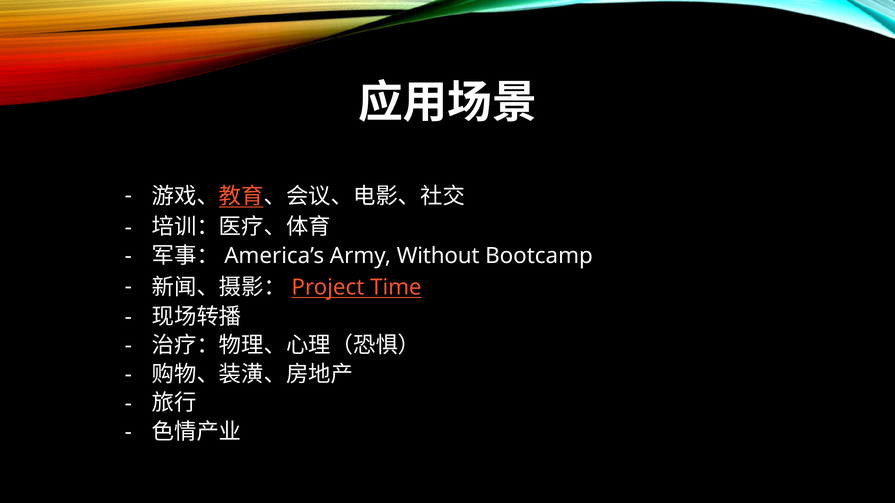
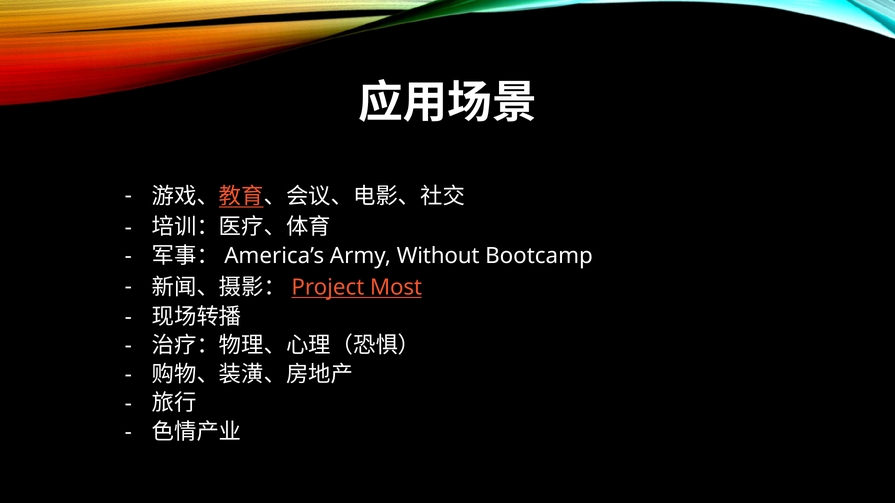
Time: Time -> Most
